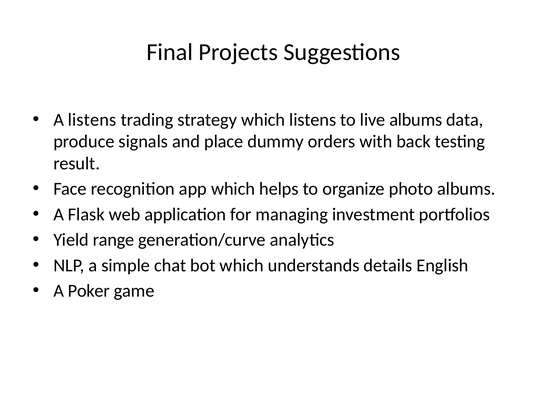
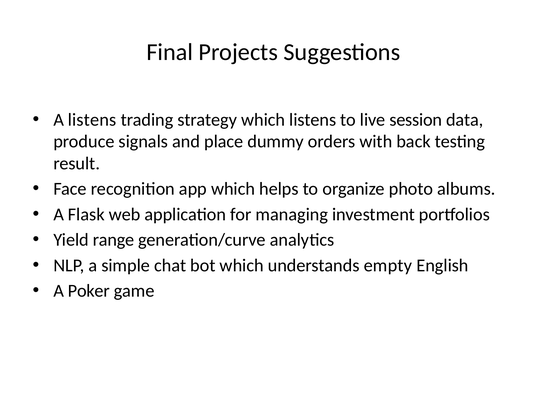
live albums: albums -> session
details: details -> empty
